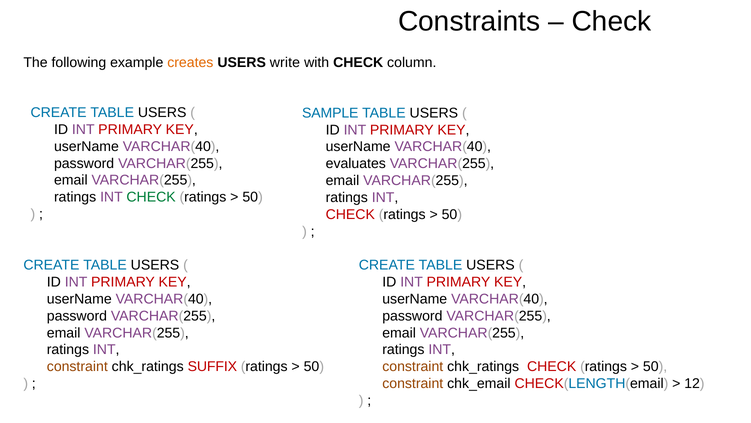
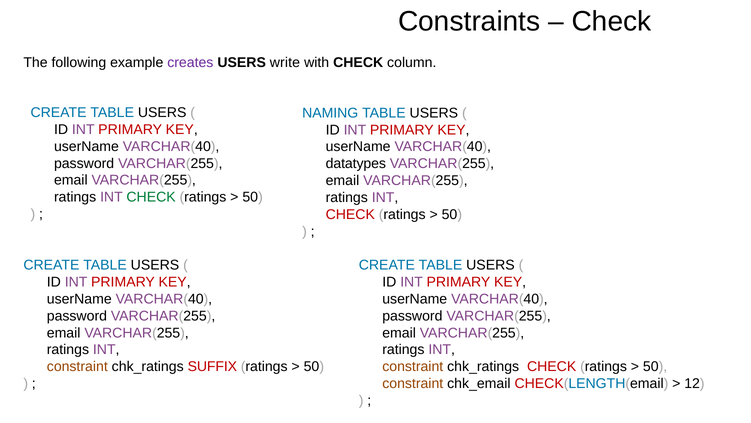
creates colour: orange -> purple
SAMPLE: SAMPLE -> NAMING
evaluates: evaluates -> datatypes
